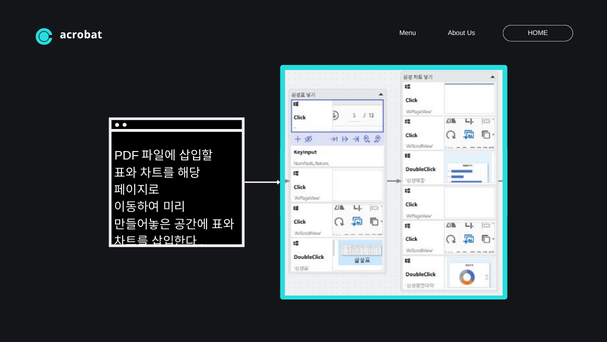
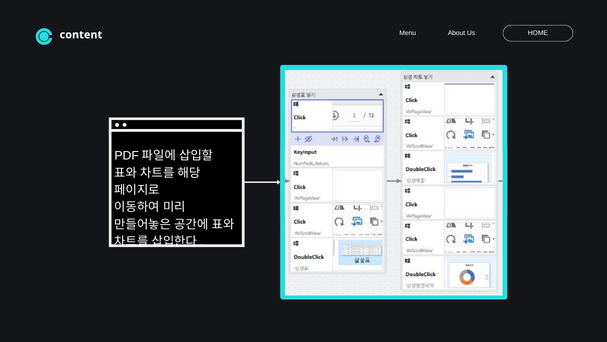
acrobat: acrobat -> content
